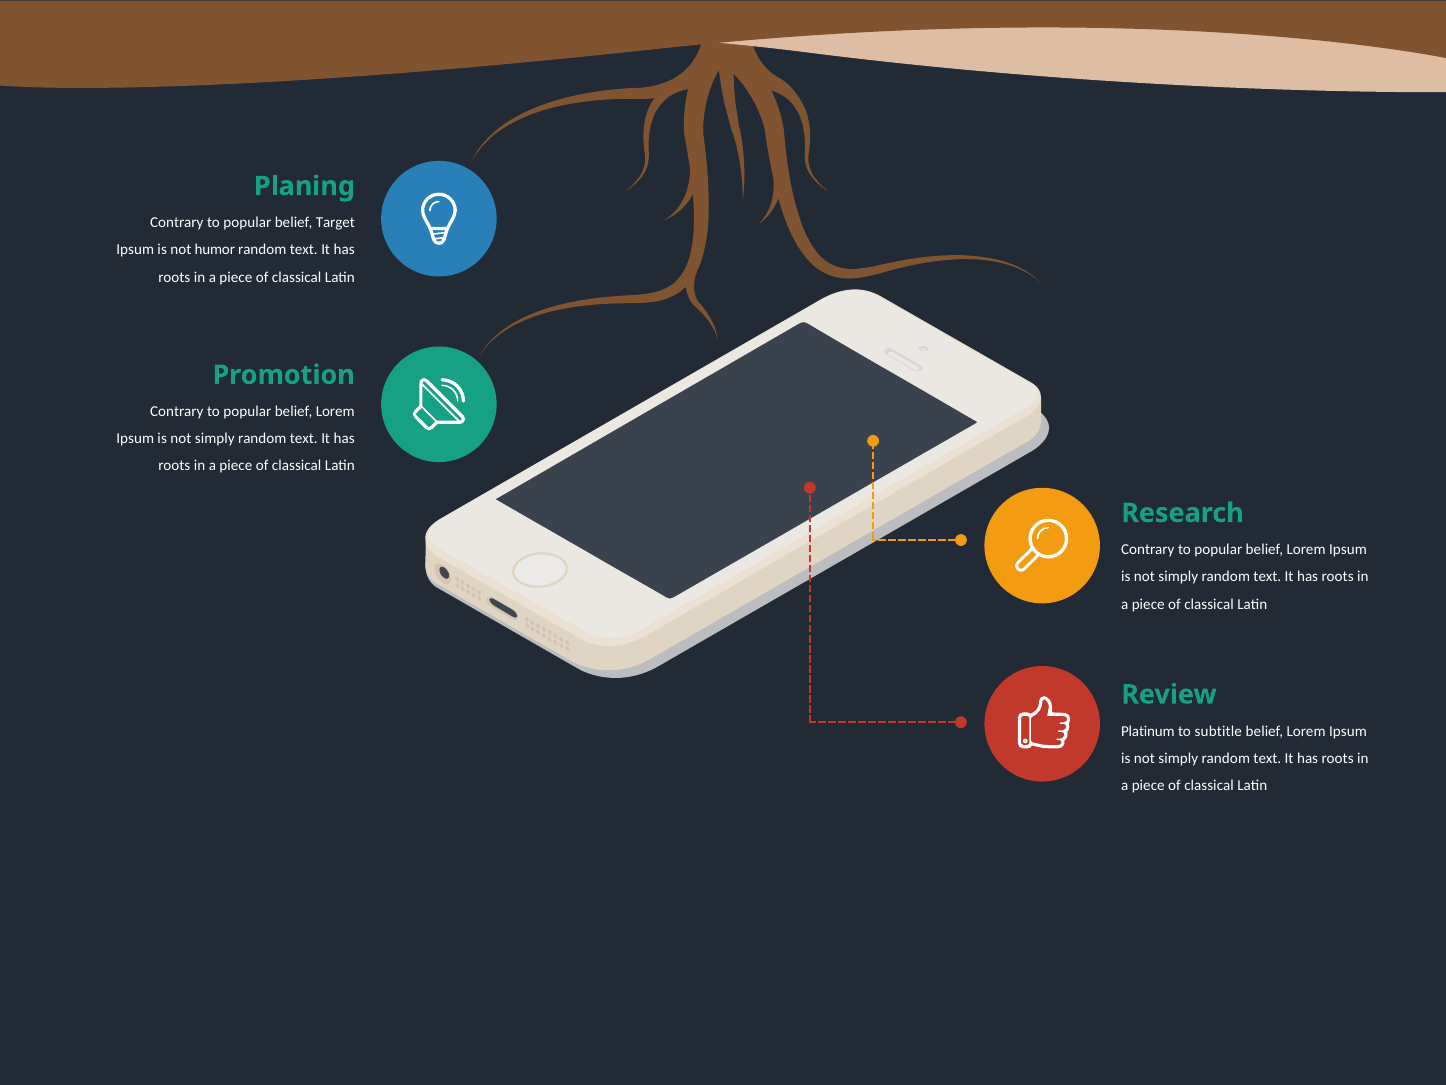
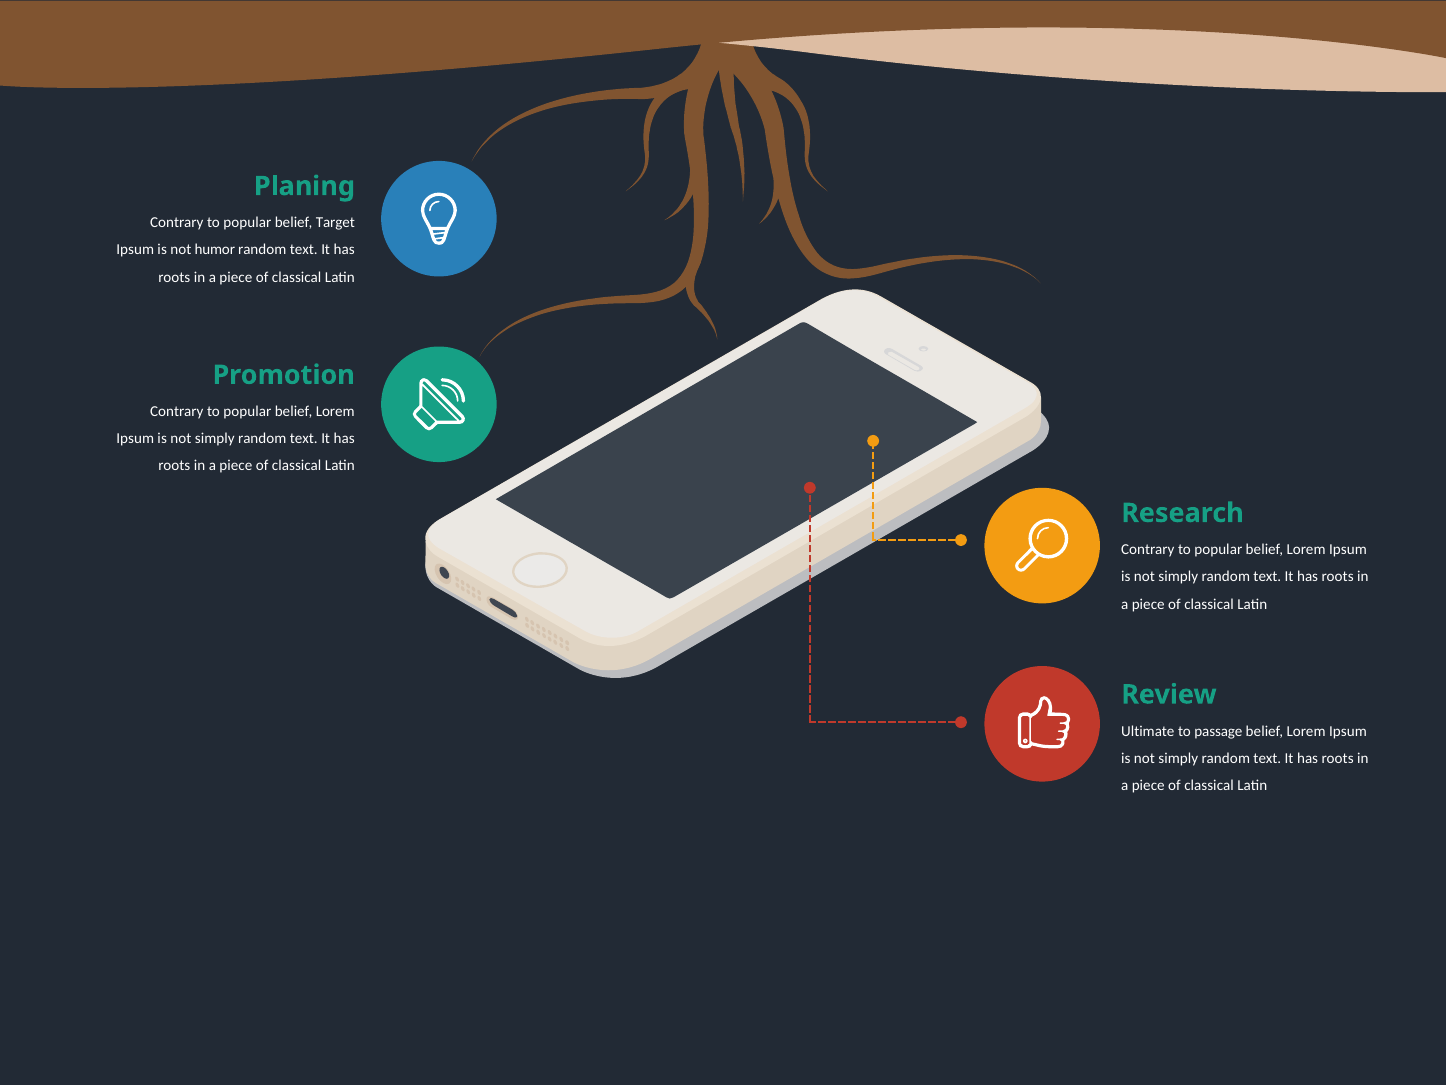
Platinum: Platinum -> Ultimate
subtitle: subtitle -> passage
